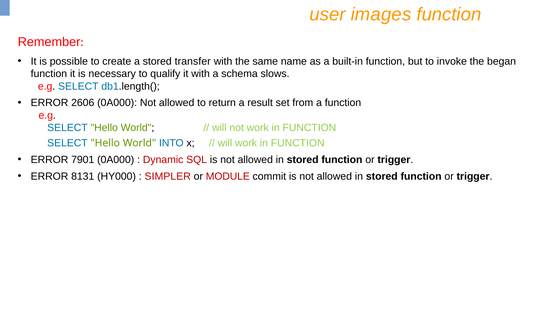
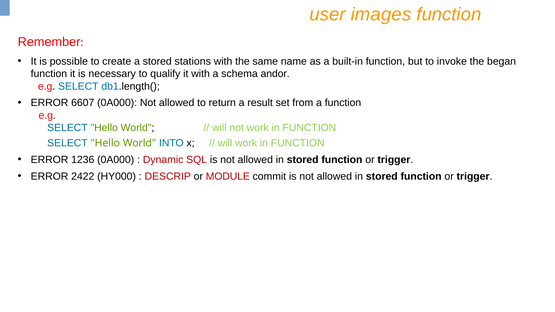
transfer: transfer -> stations
slows: slows -> andor
2606: 2606 -> 6607
7901: 7901 -> 1236
8131: 8131 -> 2422
SIMPLER: SIMPLER -> DESCRIP
